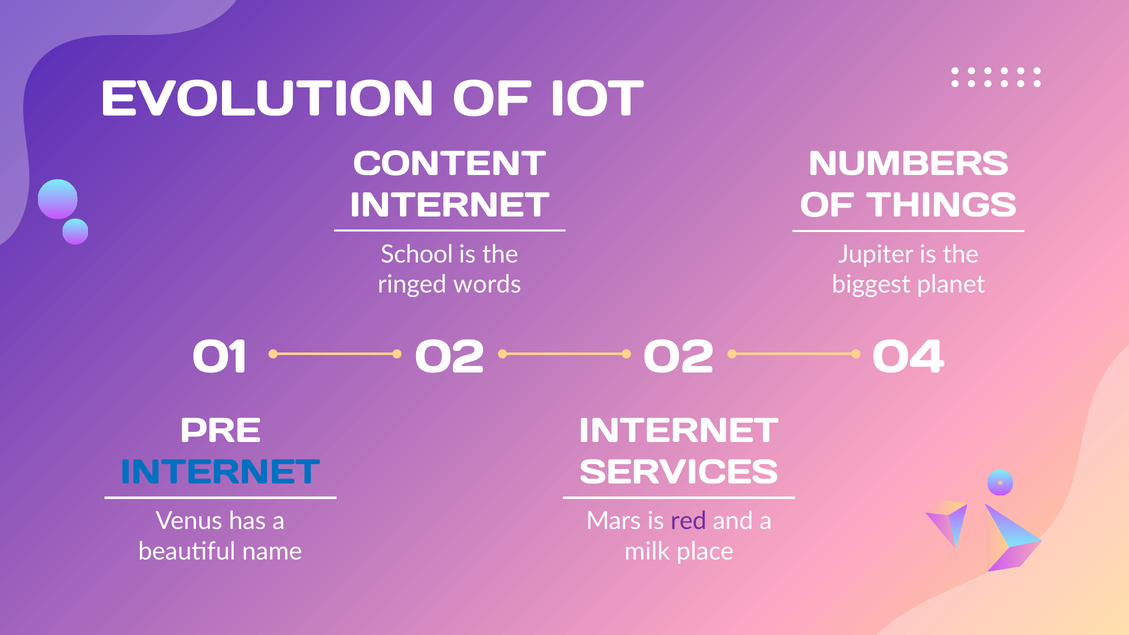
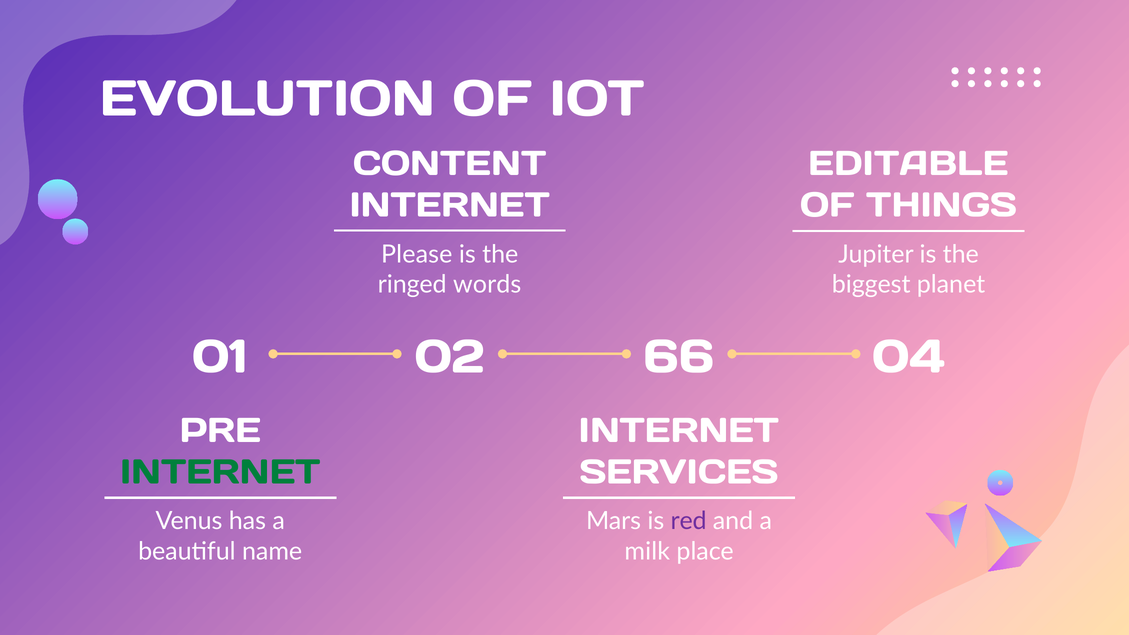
NUMBERS: NUMBERS -> EDITABLE
School: School -> Please
02 02: 02 -> 66
INTERNET at (220, 472) colour: blue -> green
